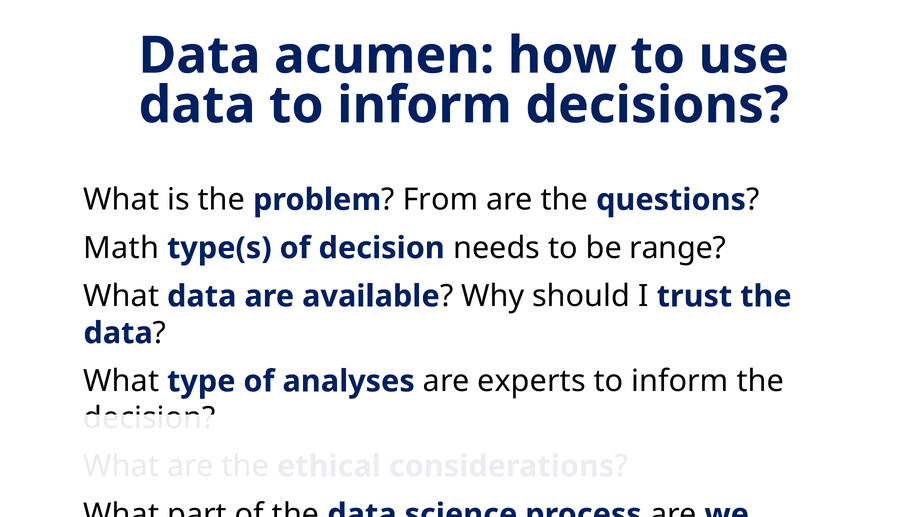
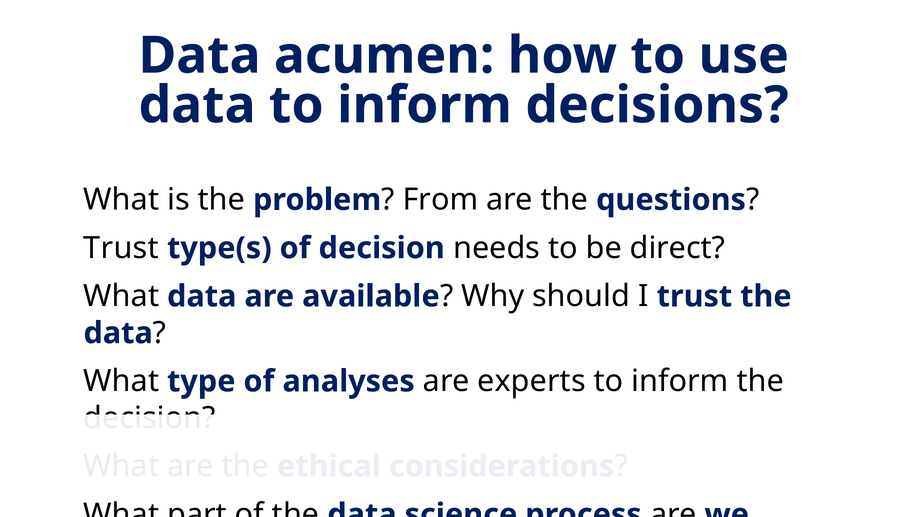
Math at (121, 248): Math -> Trust
range: range -> direct
